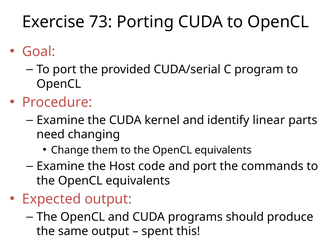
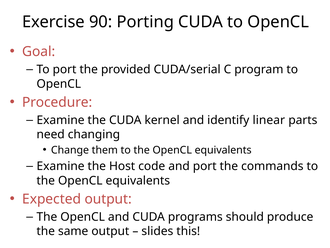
73: 73 -> 90
spent: spent -> slides
